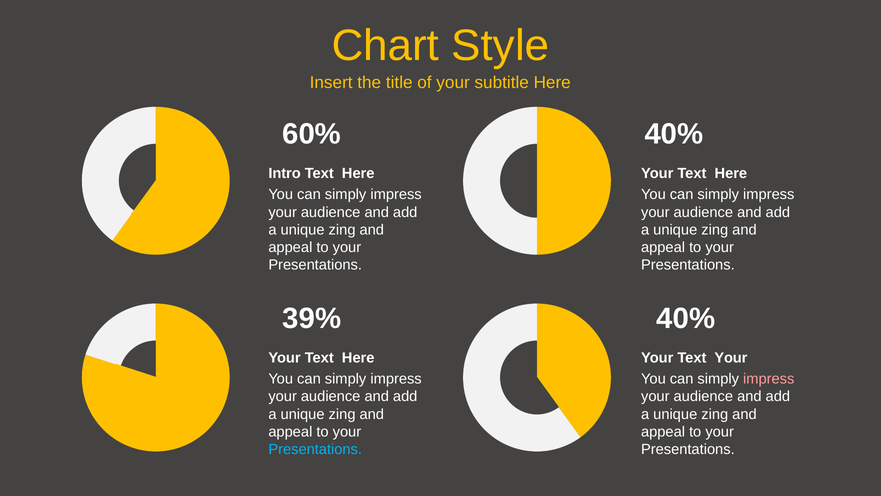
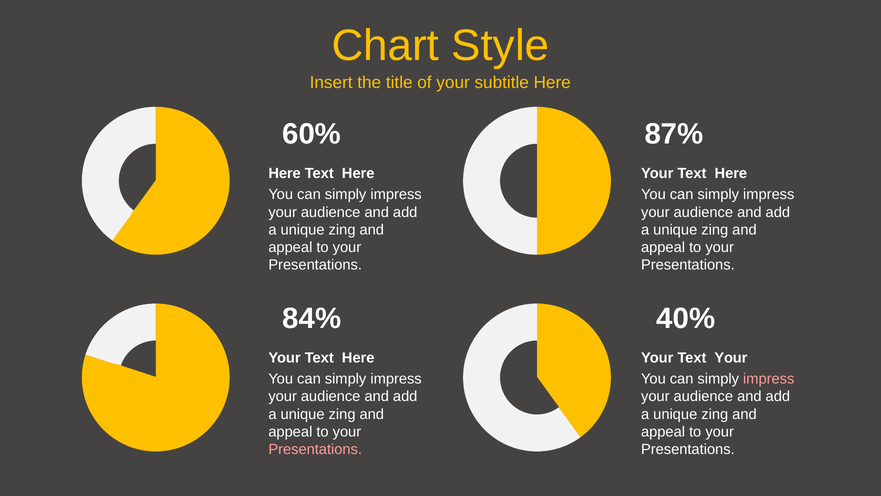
60% 40%: 40% -> 87%
Intro at (285, 173): Intro -> Here
39%: 39% -> 84%
Presentations at (315, 449) colour: light blue -> pink
